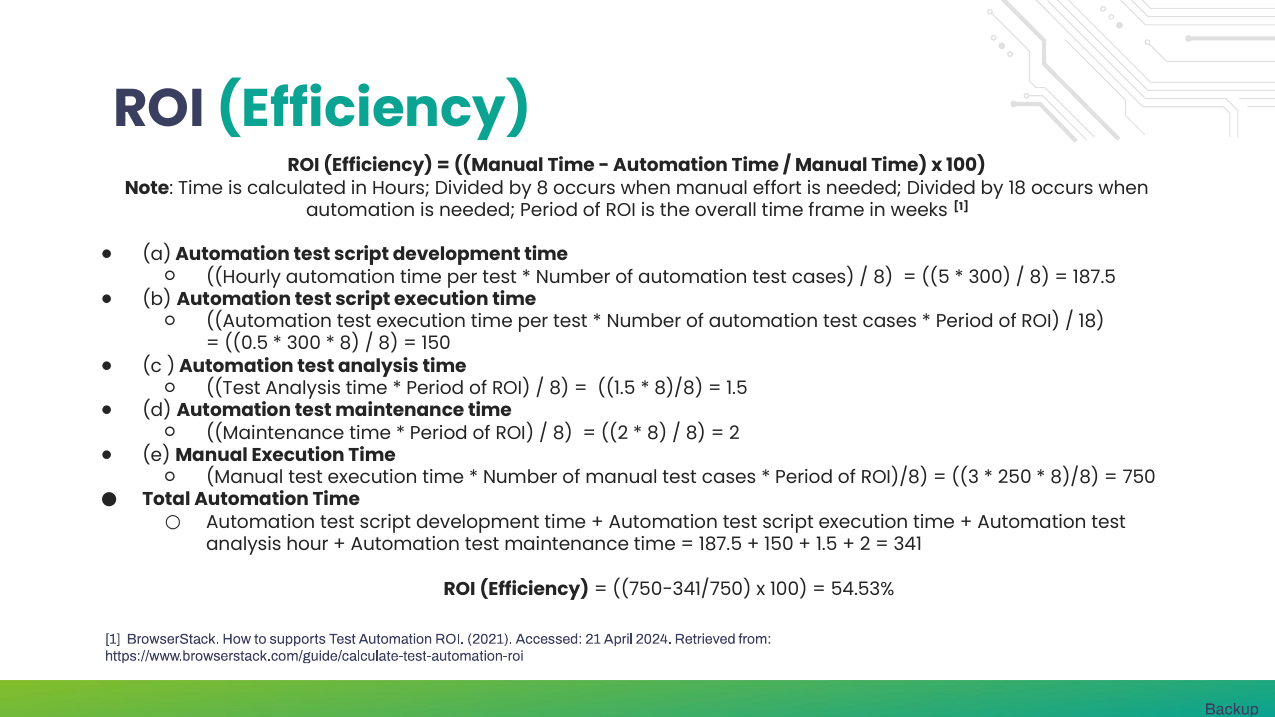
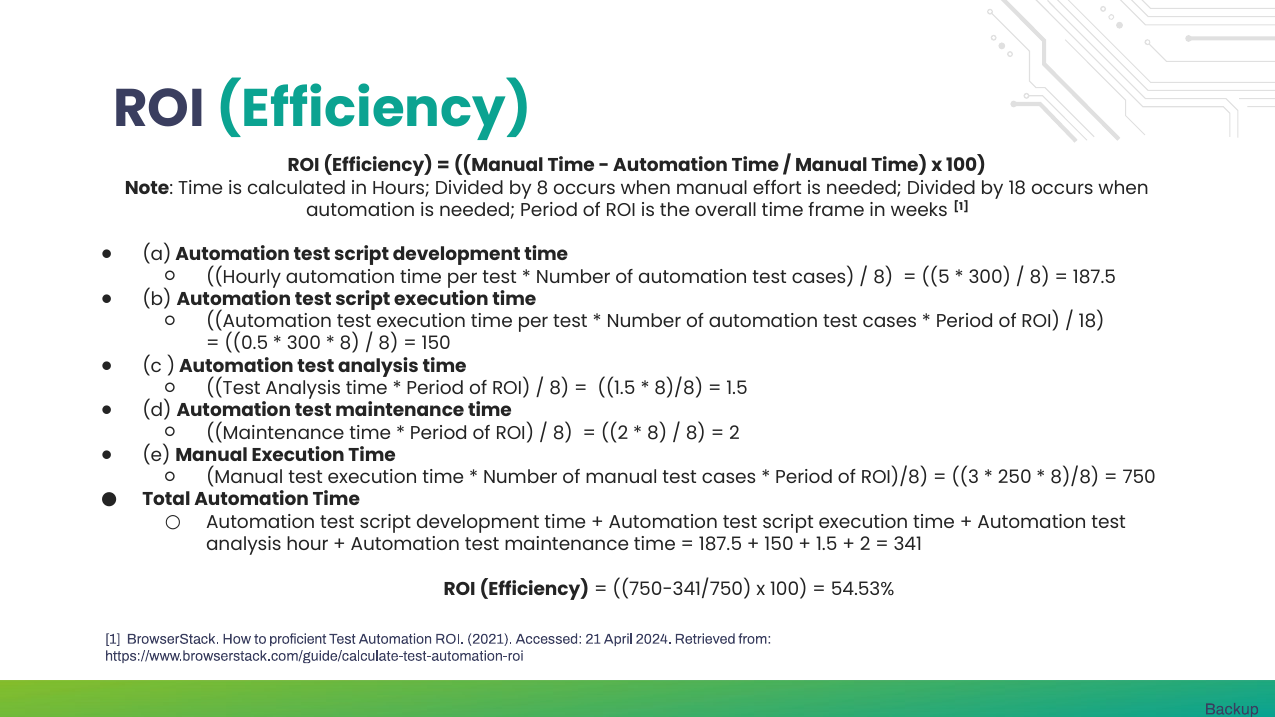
supports: supports -> proficient
